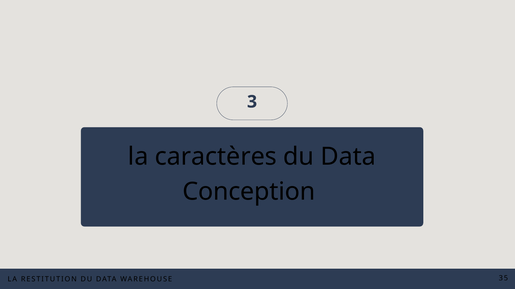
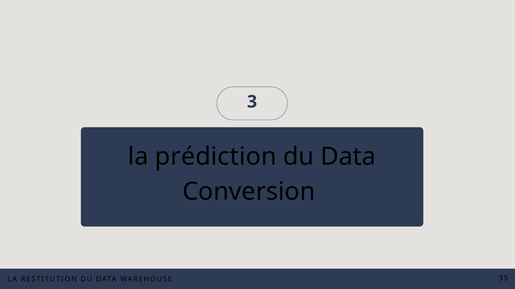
caractères: caractères -> prédiction
Conception: Conception -> Conversion
